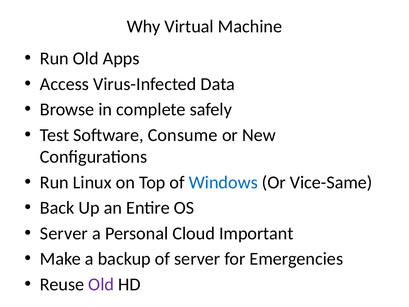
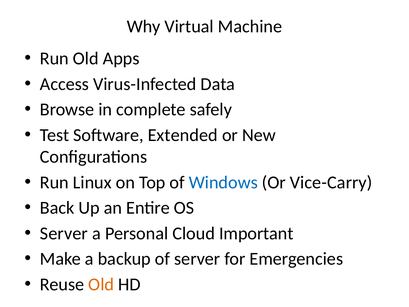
Consume: Consume -> Extended
Vice-Same: Vice-Same -> Vice-Carry
Old at (101, 284) colour: purple -> orange
